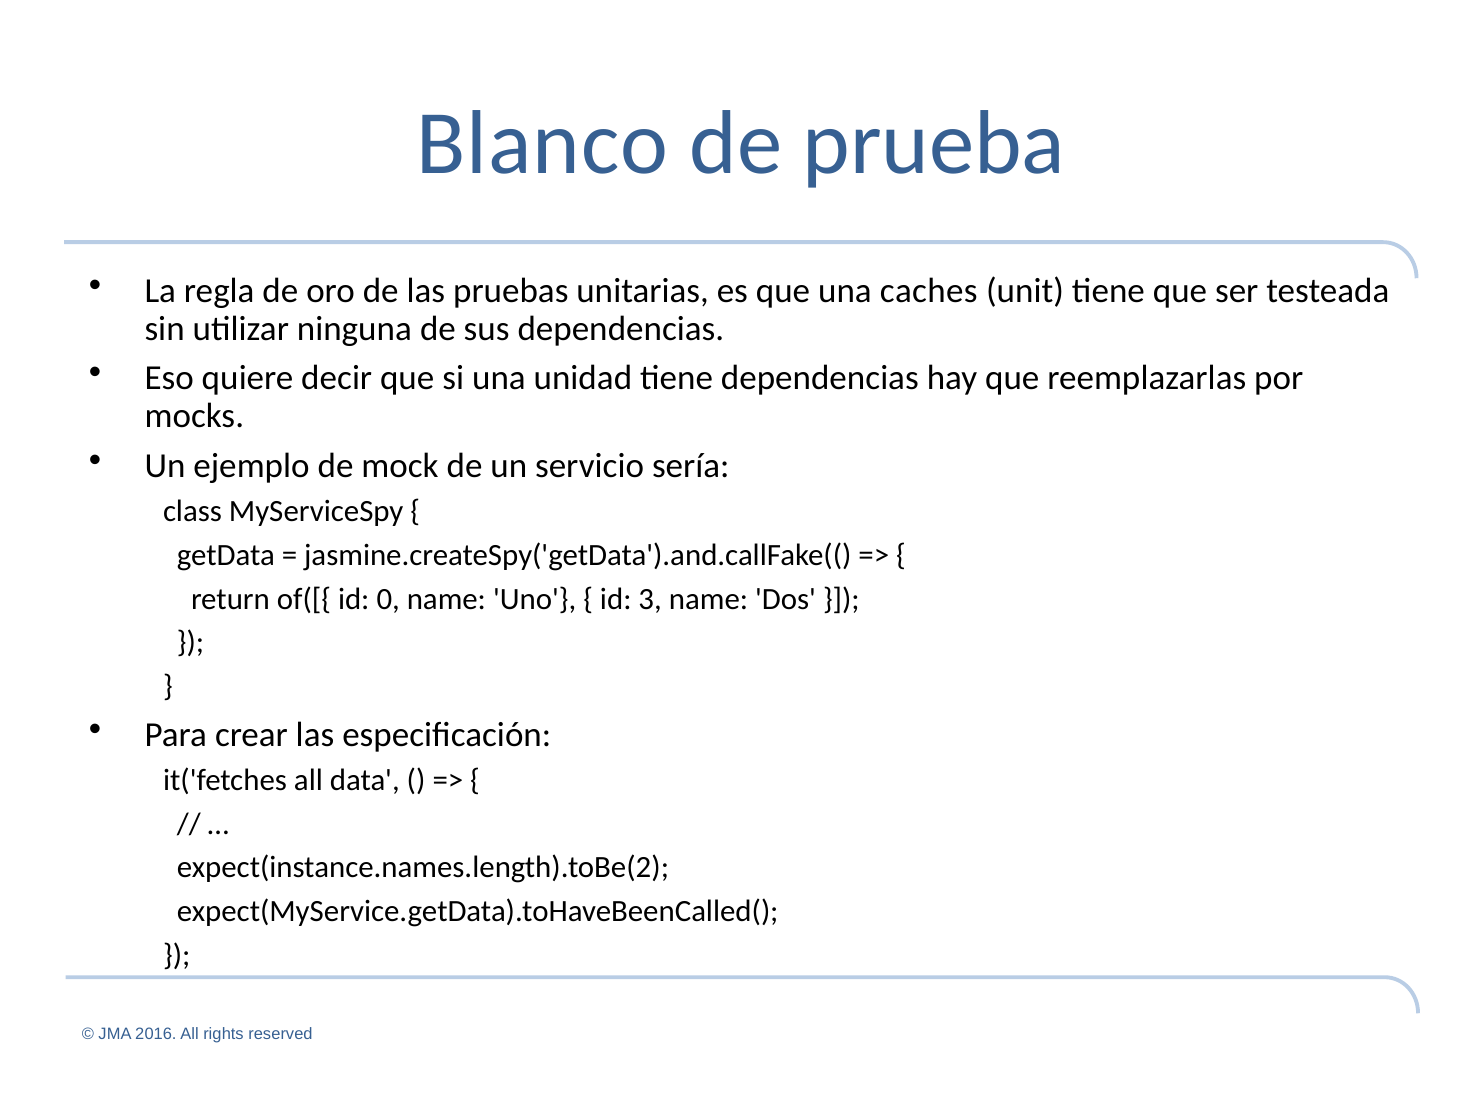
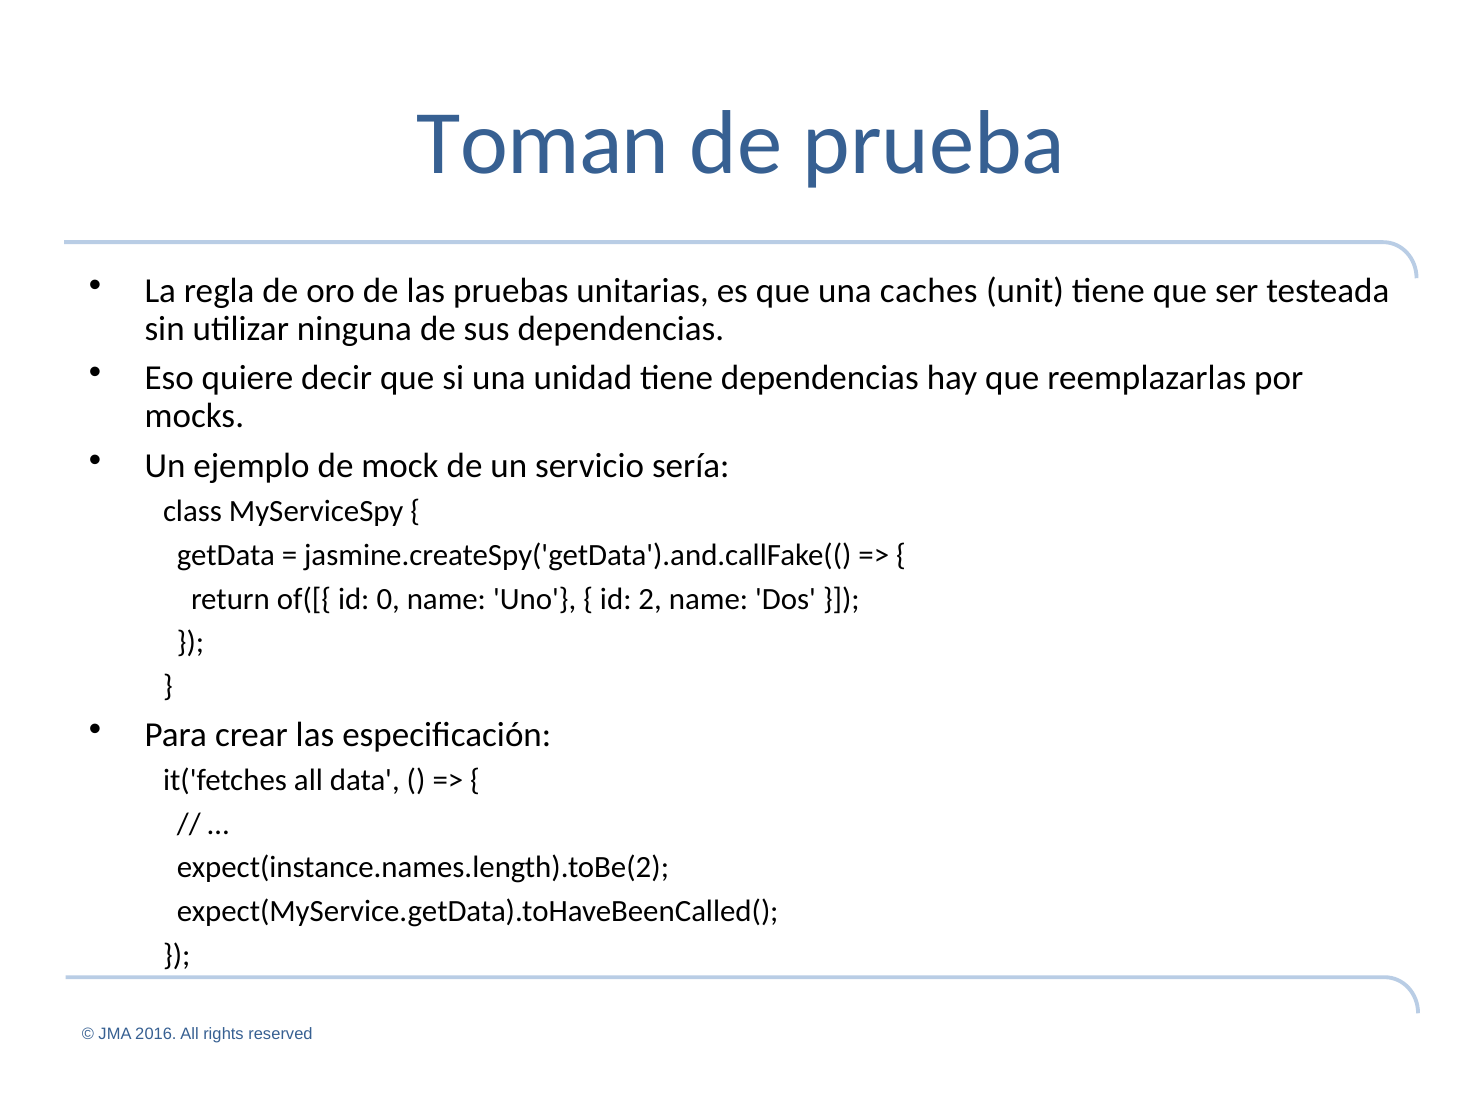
Blanco: Blanco -> Toman
3: 3 -> 2
